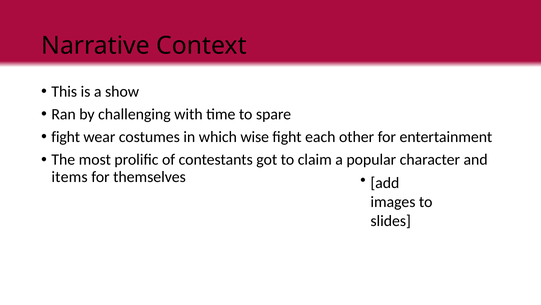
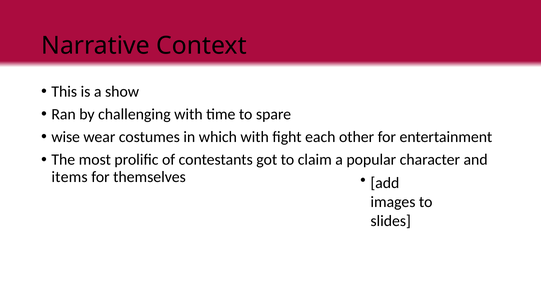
fight at (66, 137): fight -> wise
which wise: wise -> with
